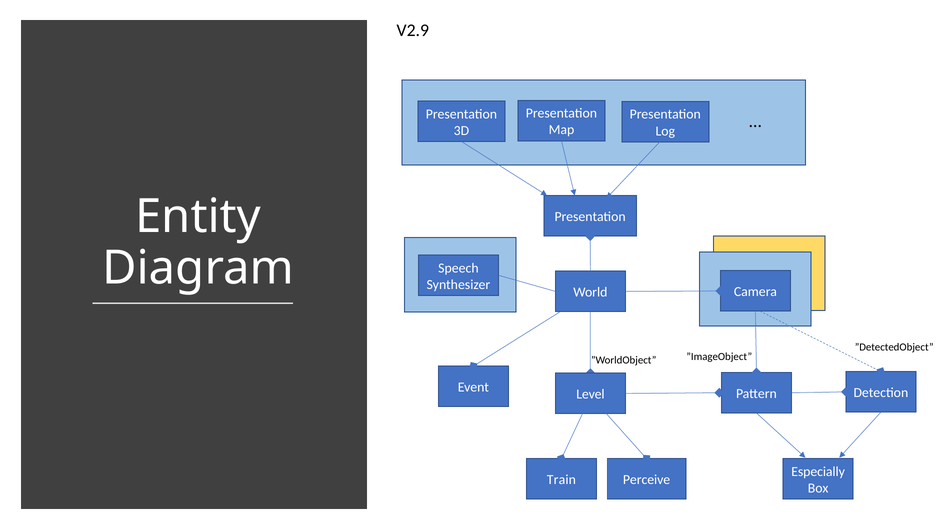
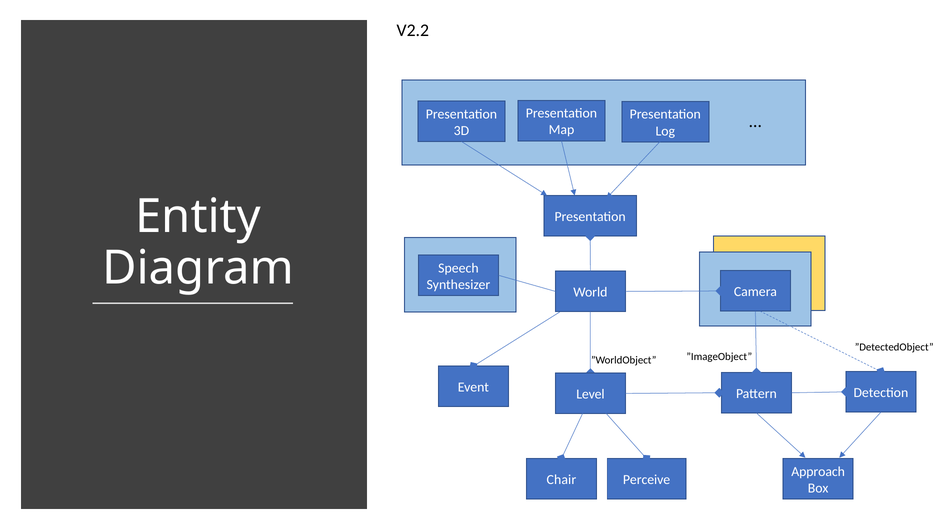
V2.9: V2.9 -> V2.2
Especially: Especially -> Approach
Train: Train -> Chair
